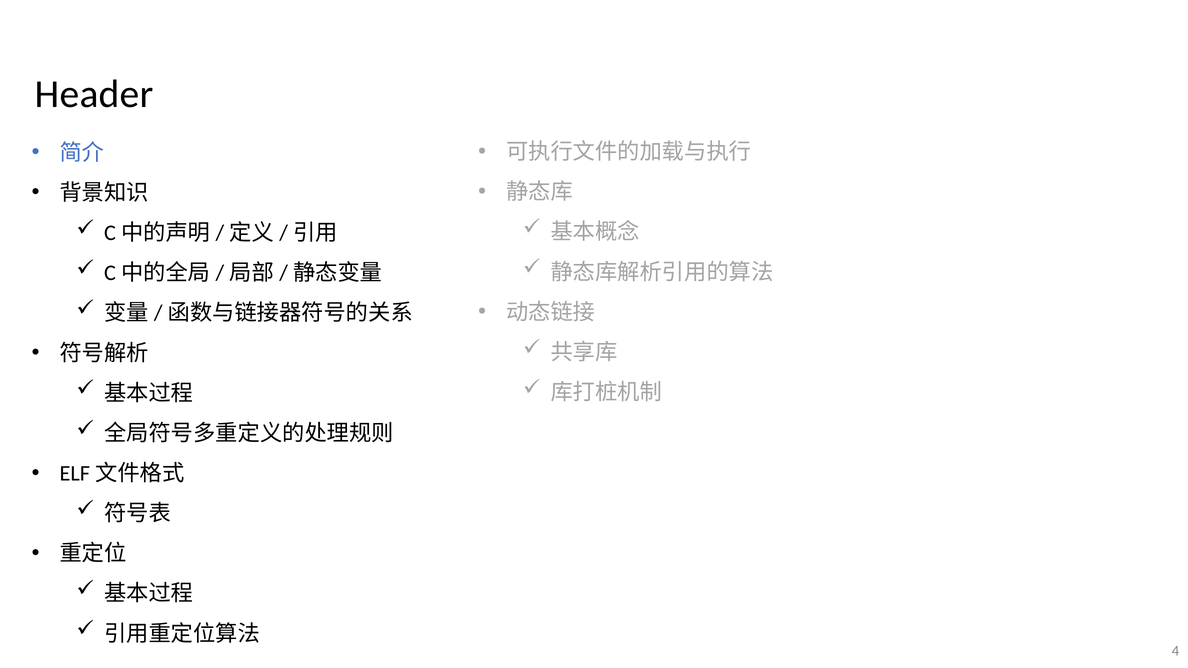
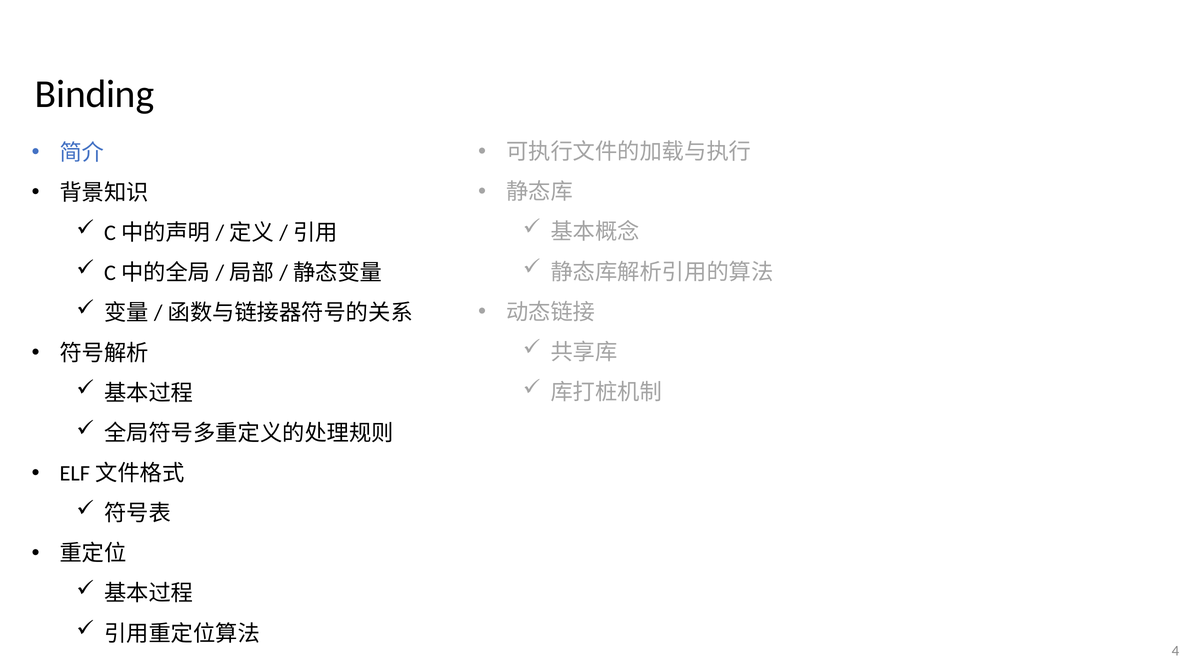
Header: Header -> Binding
